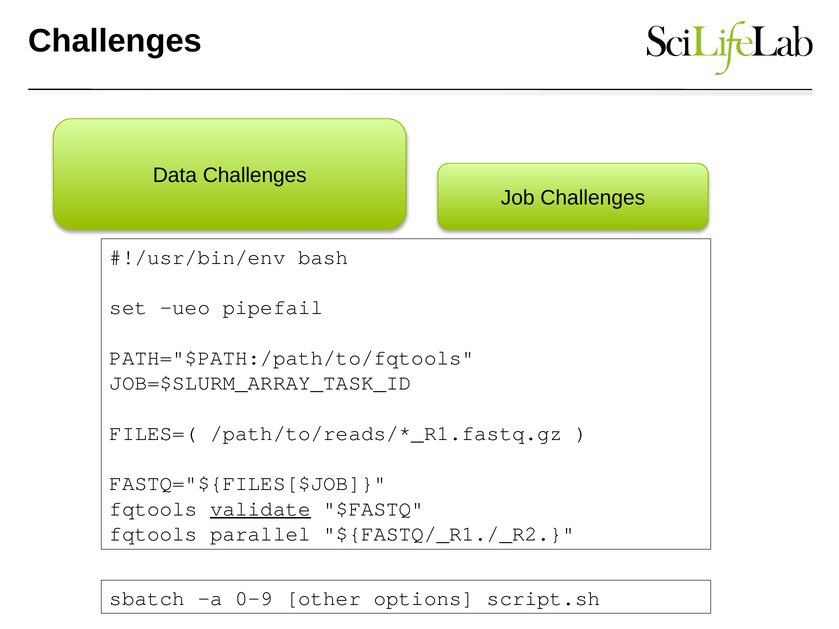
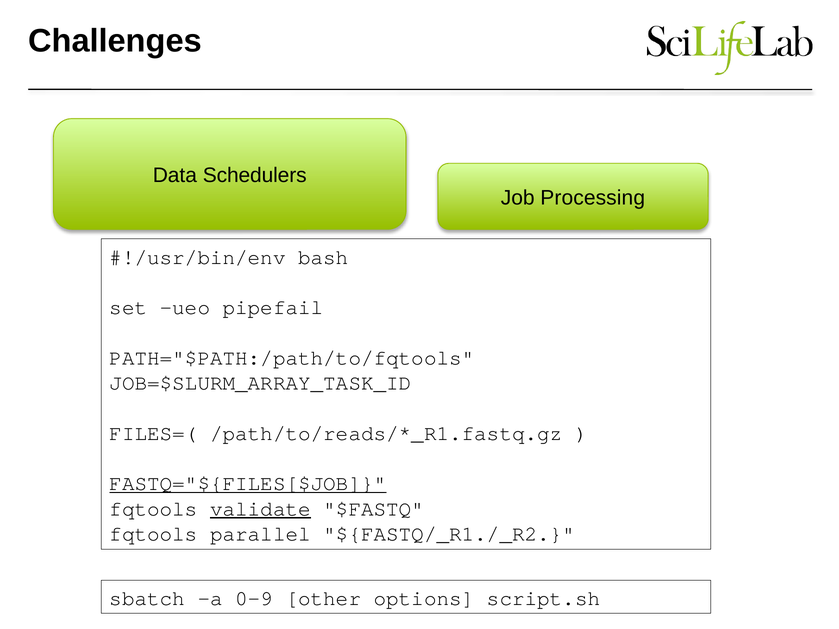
Data Challenges: Challenges -> Schedulers
Job Challenges: Challenges -> Processing
FASTQ="${FILES[$JOB underline: none -> present
